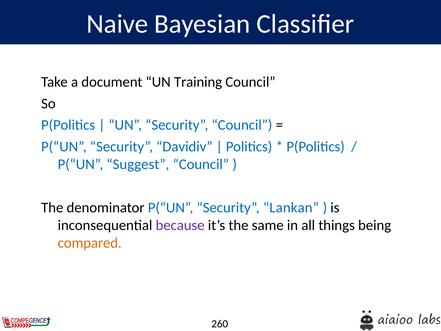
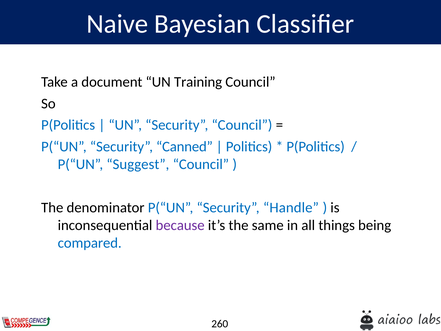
Davidiv: Davidiv -> Canned
Lankan: Lankan -> Handle
compared colour: orange -> blue
